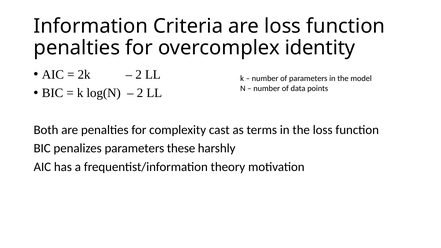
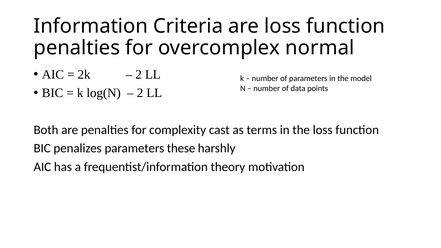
identity: identity -> normal
